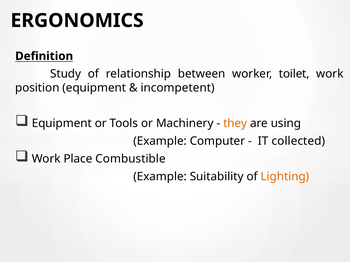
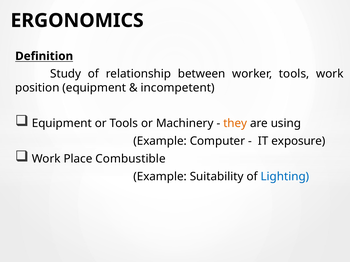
worker toilet: toilet -> tools
collected: collected -> exposure
Lighting colour: orange -> blue
